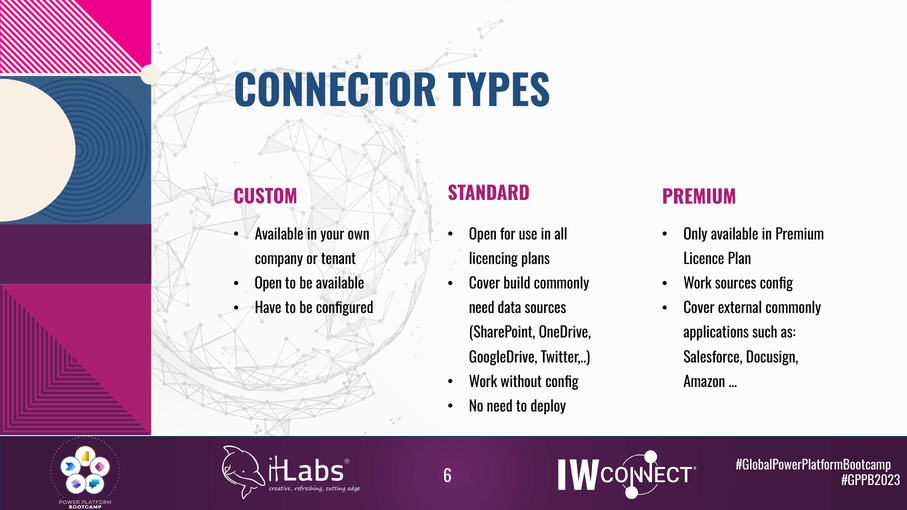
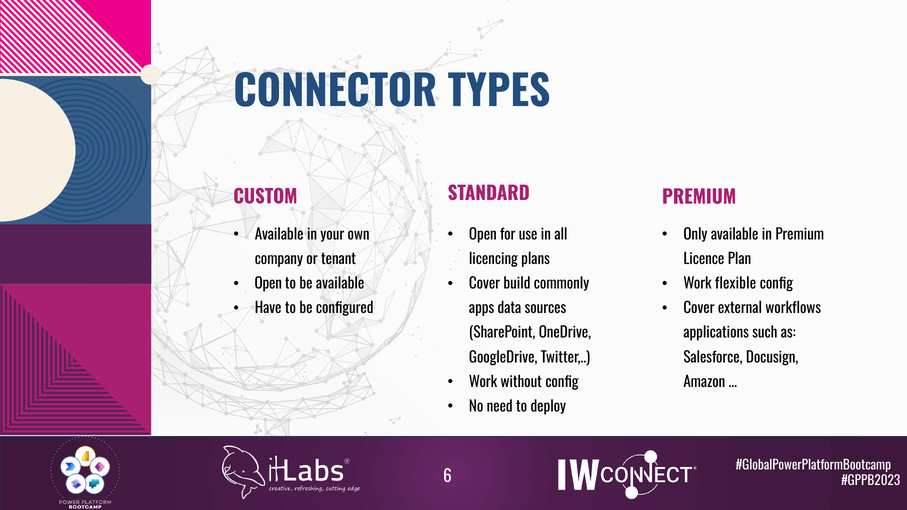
Work sources: sources -> flexible
external commonly: commonly -> workflows
need at (482, 309): need -> apps
